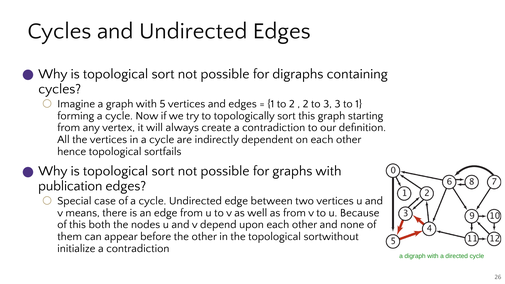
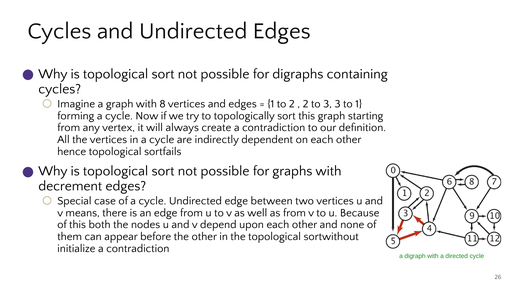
5: 5 -> 8
publication: publication -> decrement
